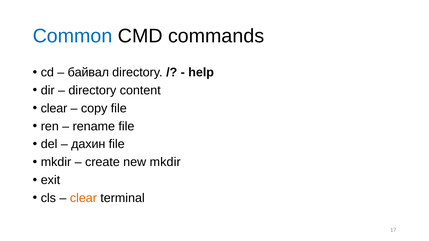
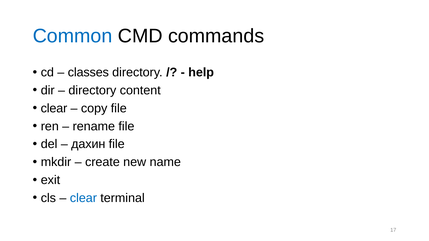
байвал: байвал -> classes
new mkdir: mkdir -> name
clear at (83, 198) colour: orange -> blue
